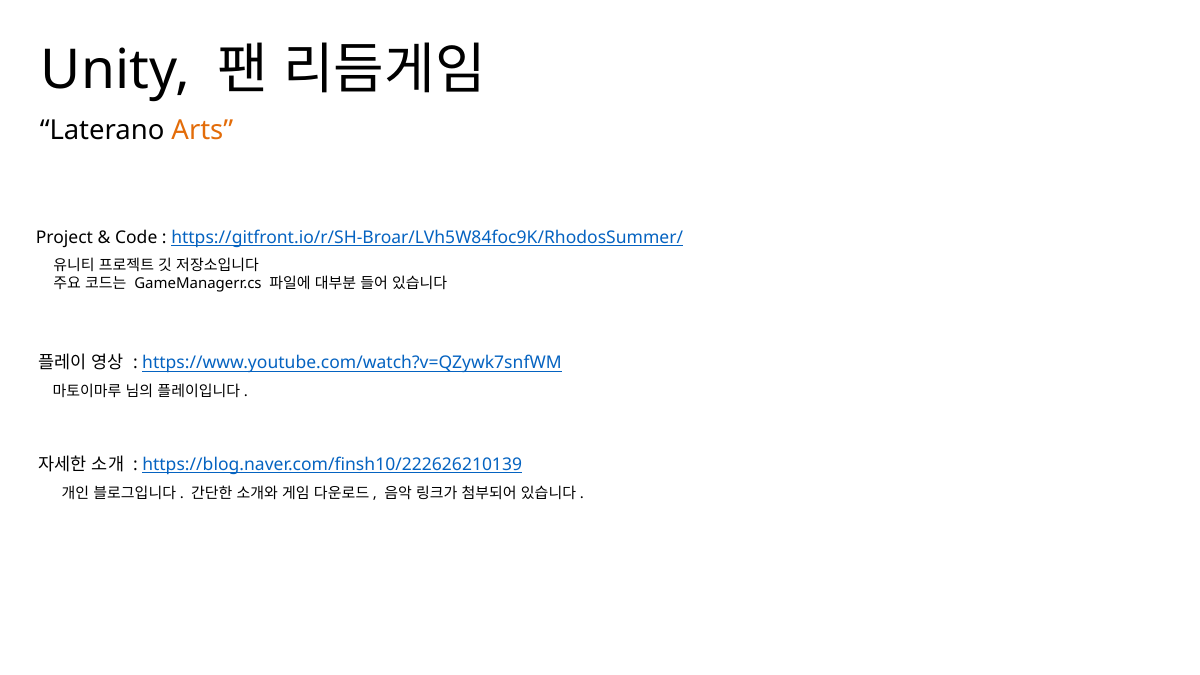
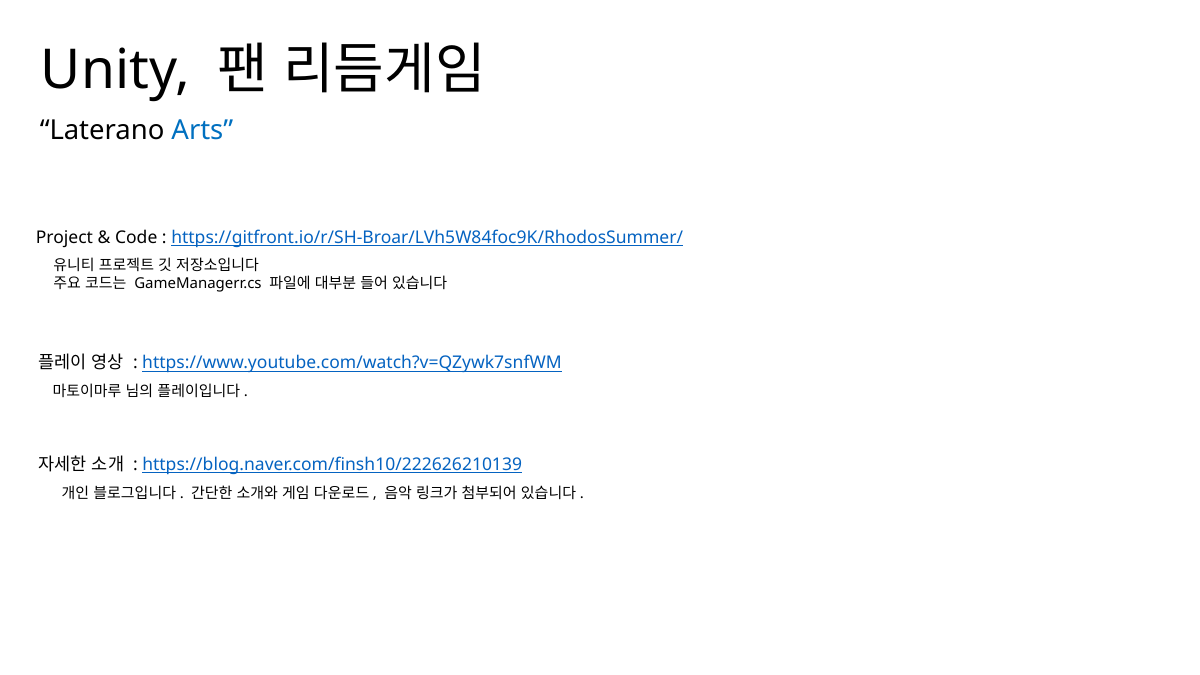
Arts colour: orange -> blue
